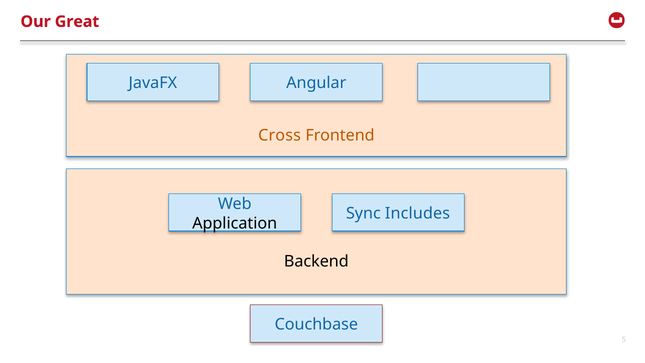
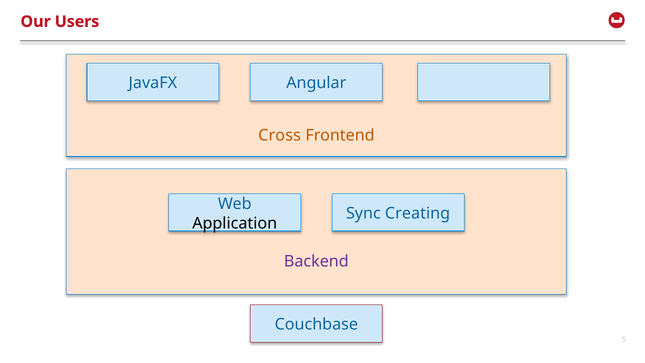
Great: Great -> Users
Includes: Includes -> Creating
Backend colour: black -> purple
